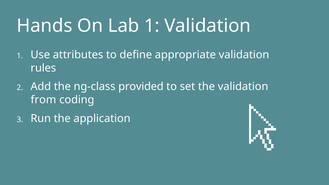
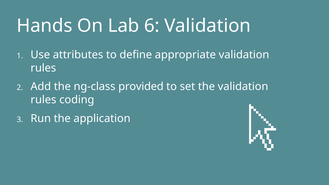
Lab 1: 1 -> 6
from at (43, 100): from -> rules
